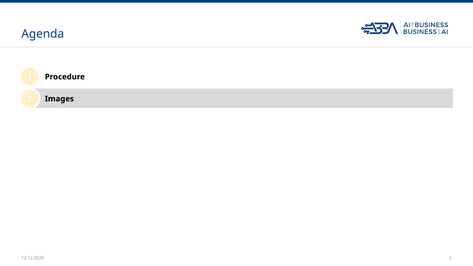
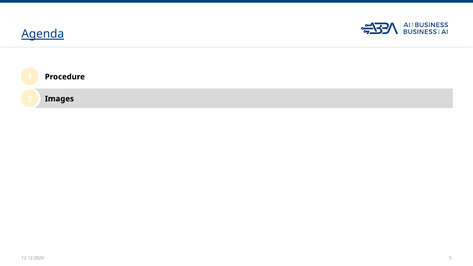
Agenda underline: none -> present
